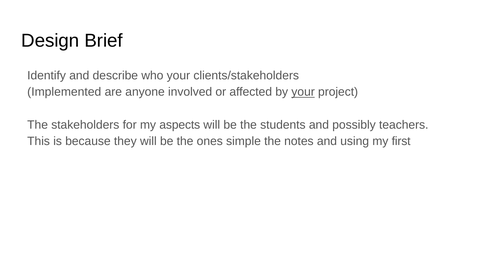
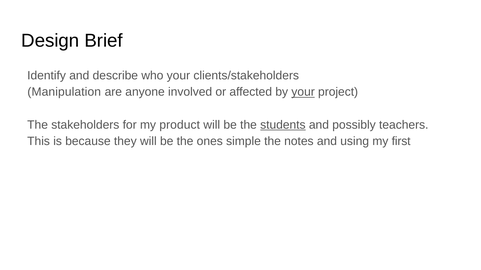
Implemented: Implemented -> Manipulation
aspects: aspects -> product
students underline: none -> present
